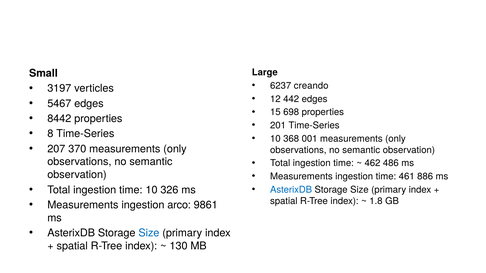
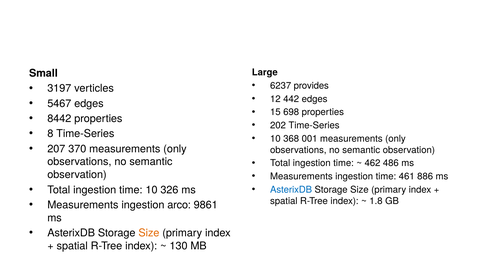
creando: creando -> provides
201: 201 -> 202
Size at (149, 233) colour: blue -> orange
